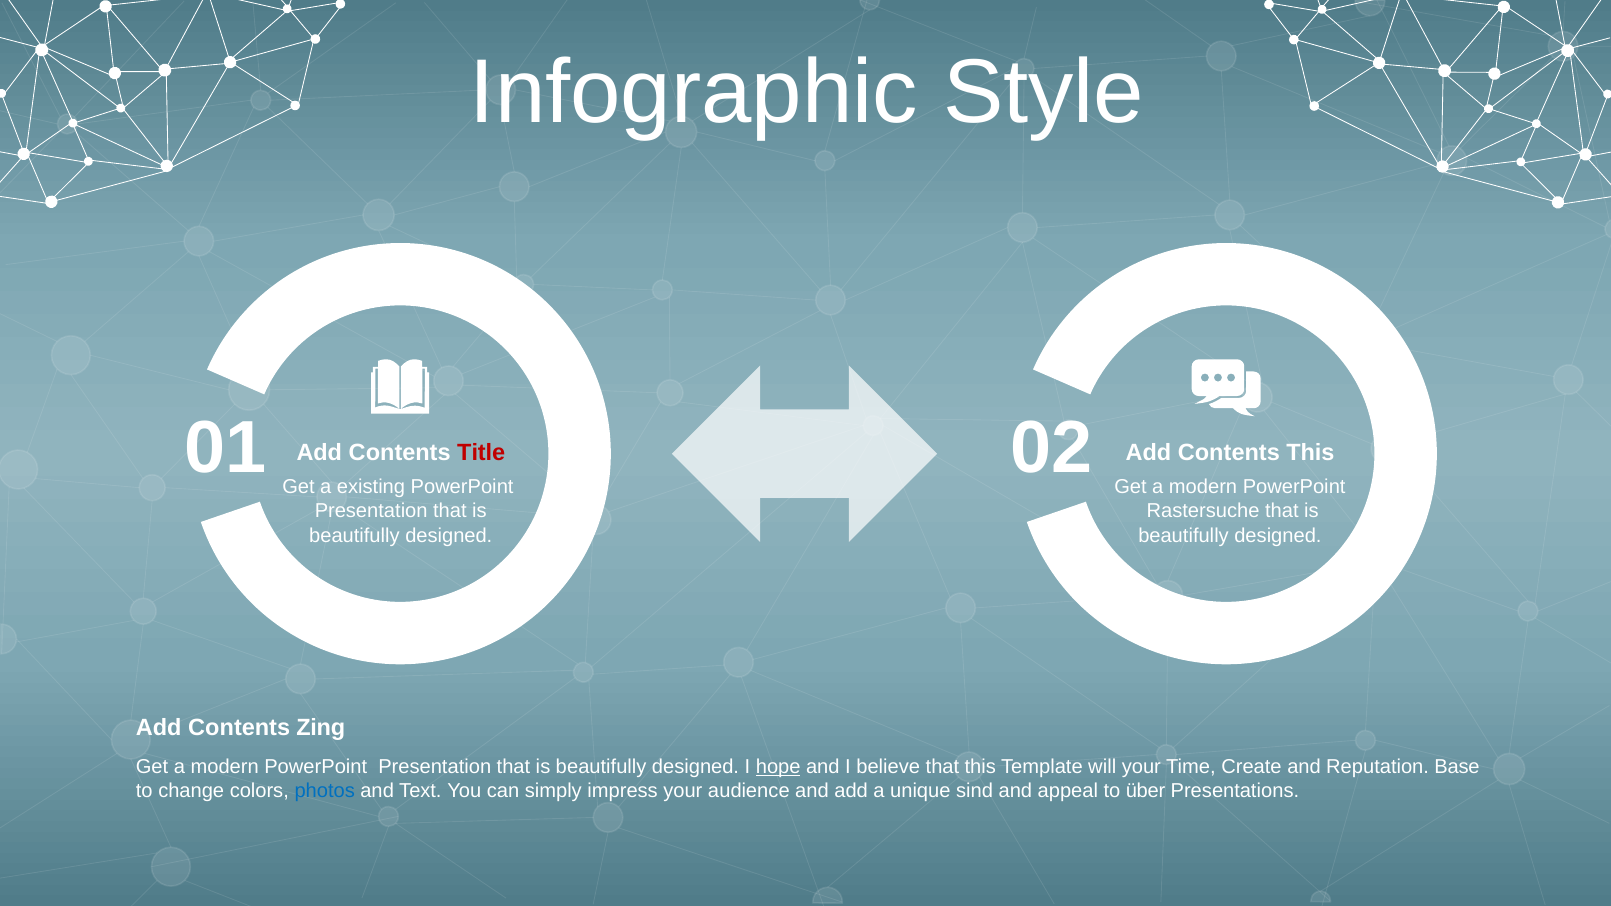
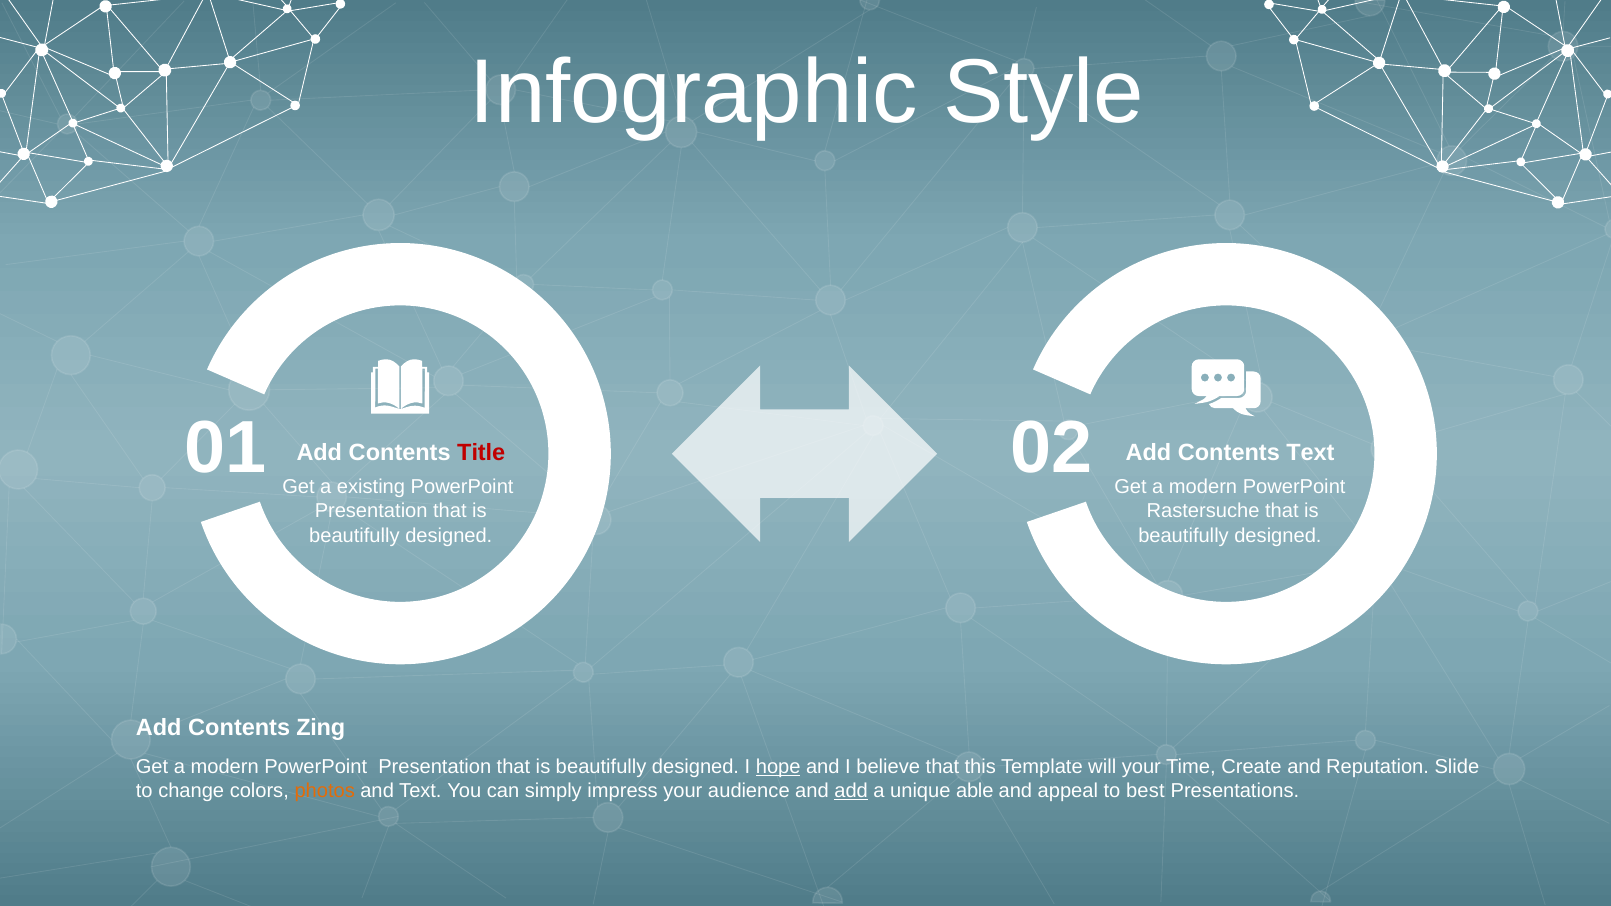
Contents This: This -> Text
Base: Base -> Slide
photos colour: blue -> orange
add at (851, 791) underline: none -> present
sind: sind -> able
über: über -> best
